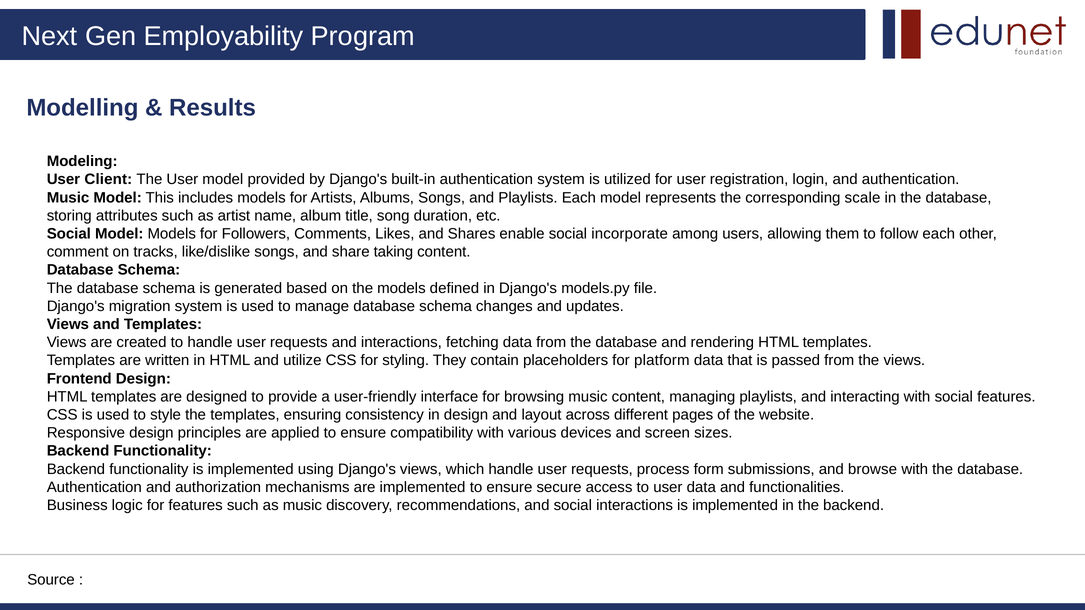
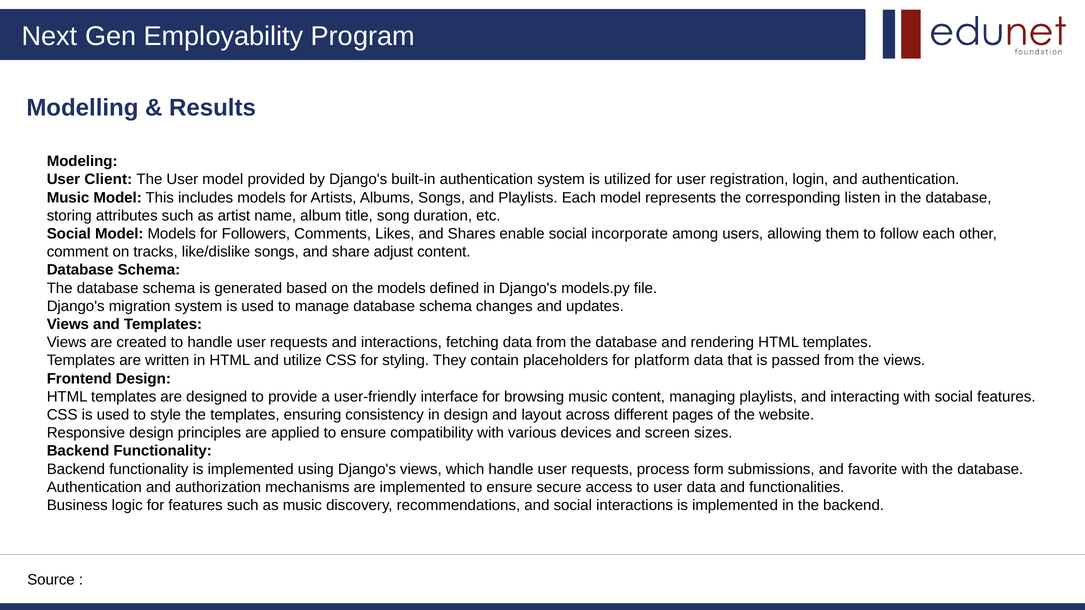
scale: scale -> listen
taking: taking -> adjust
browse: browse -> favorite
